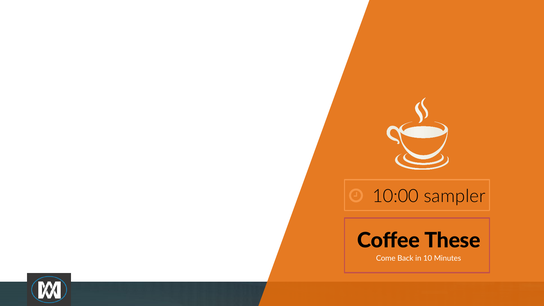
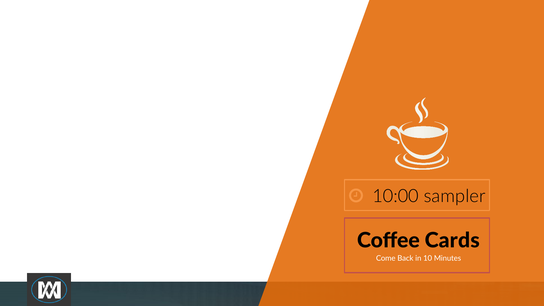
These: These -> Cards
